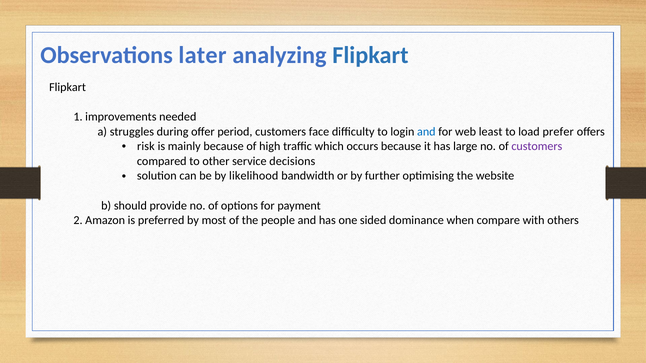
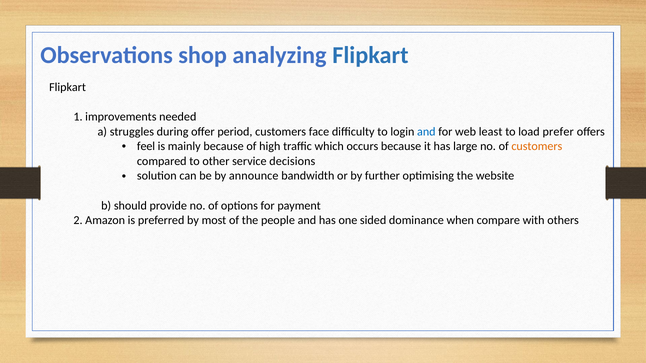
later: later -> shop
risk: risk -> feel
customers at (537, 147) colour: purple -> orange
likelihood: likelihood -> announce
